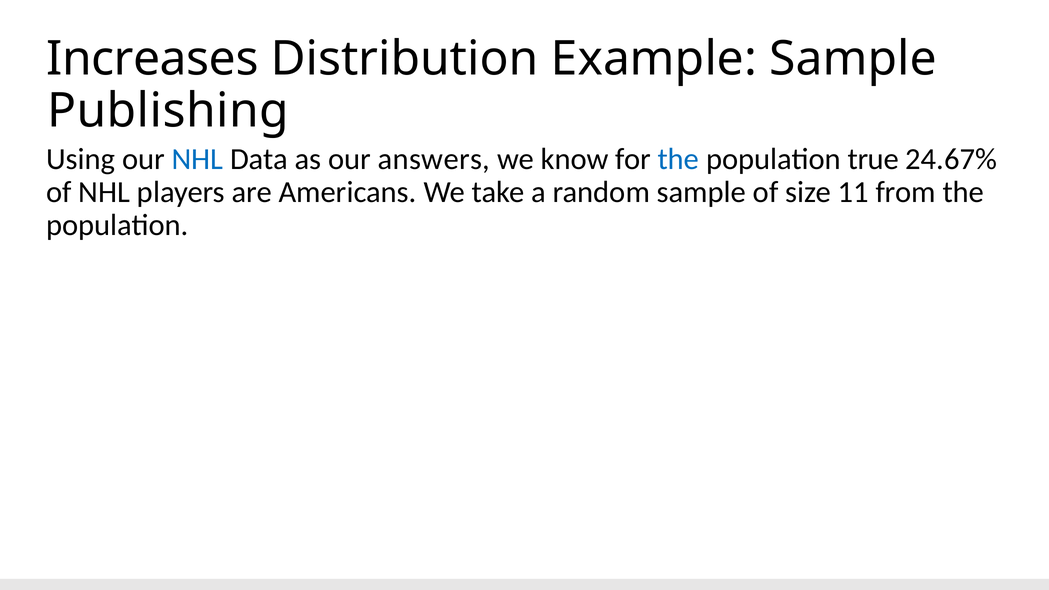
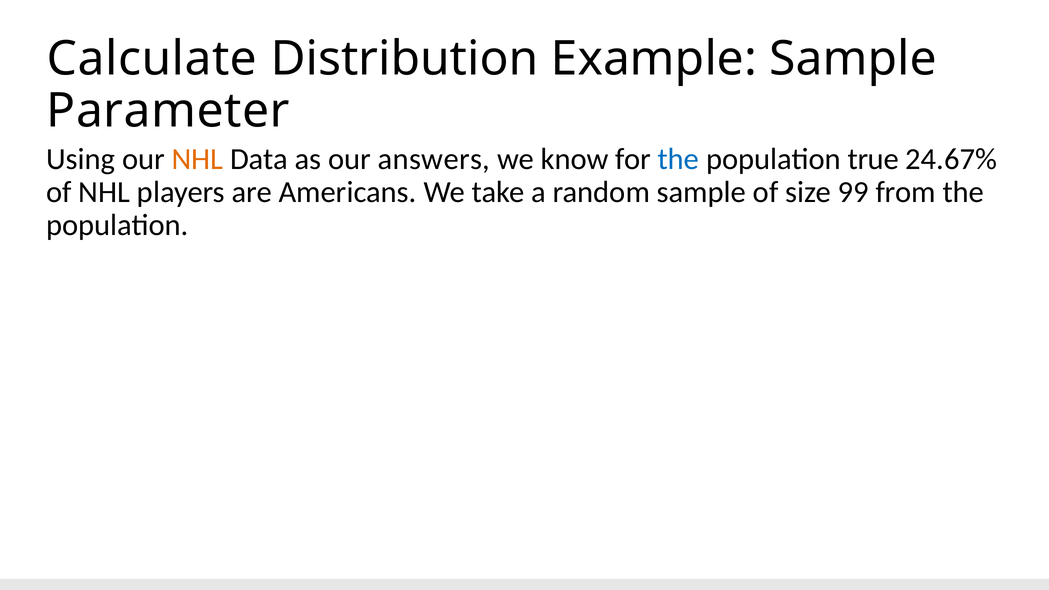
Increases: Increases -> Calculate
Publishing: Publishing -> Parameter
NHL at (198, 159) colour: blue -> orange
11: 11 -> 99
